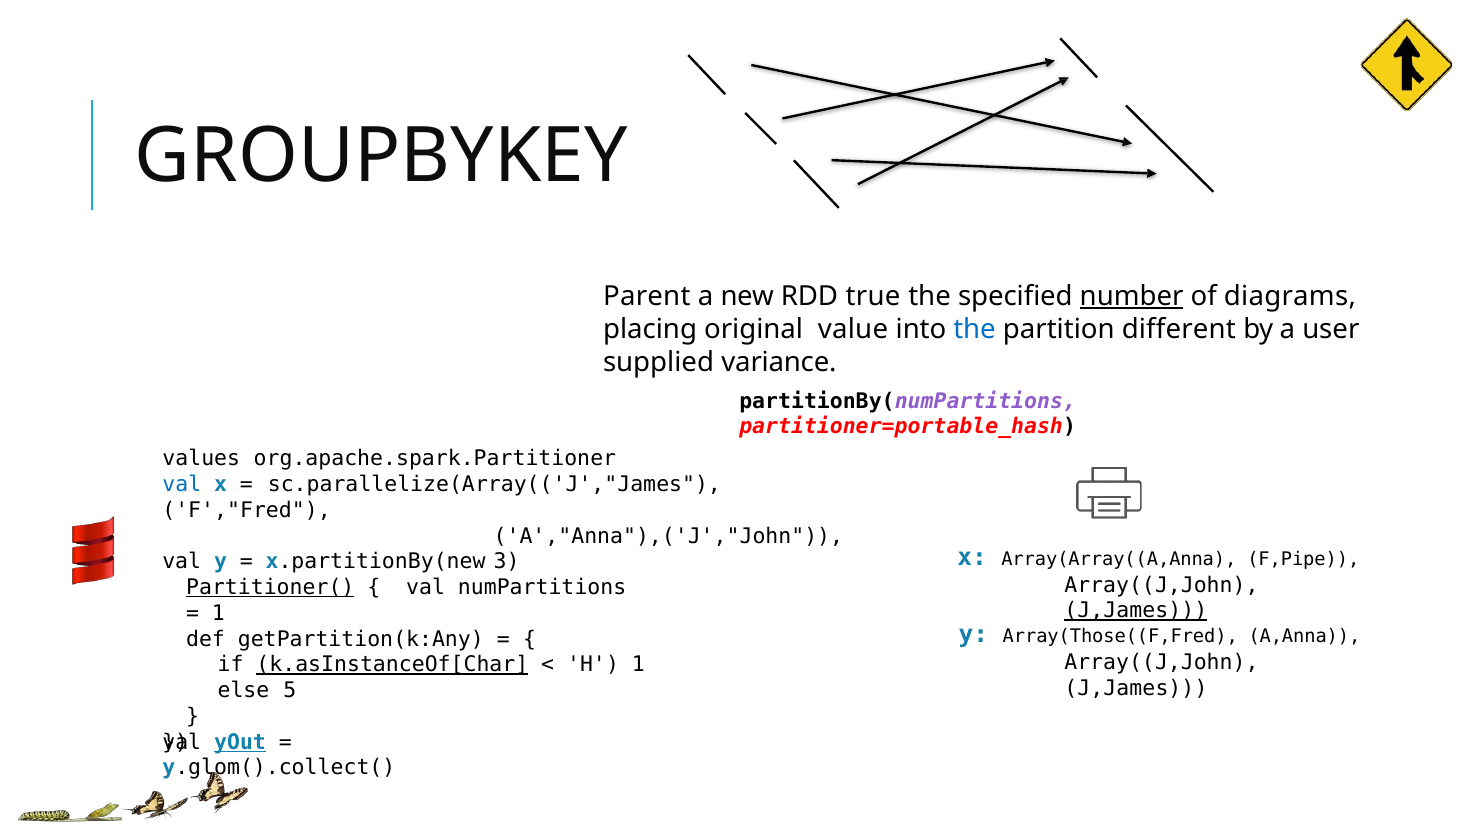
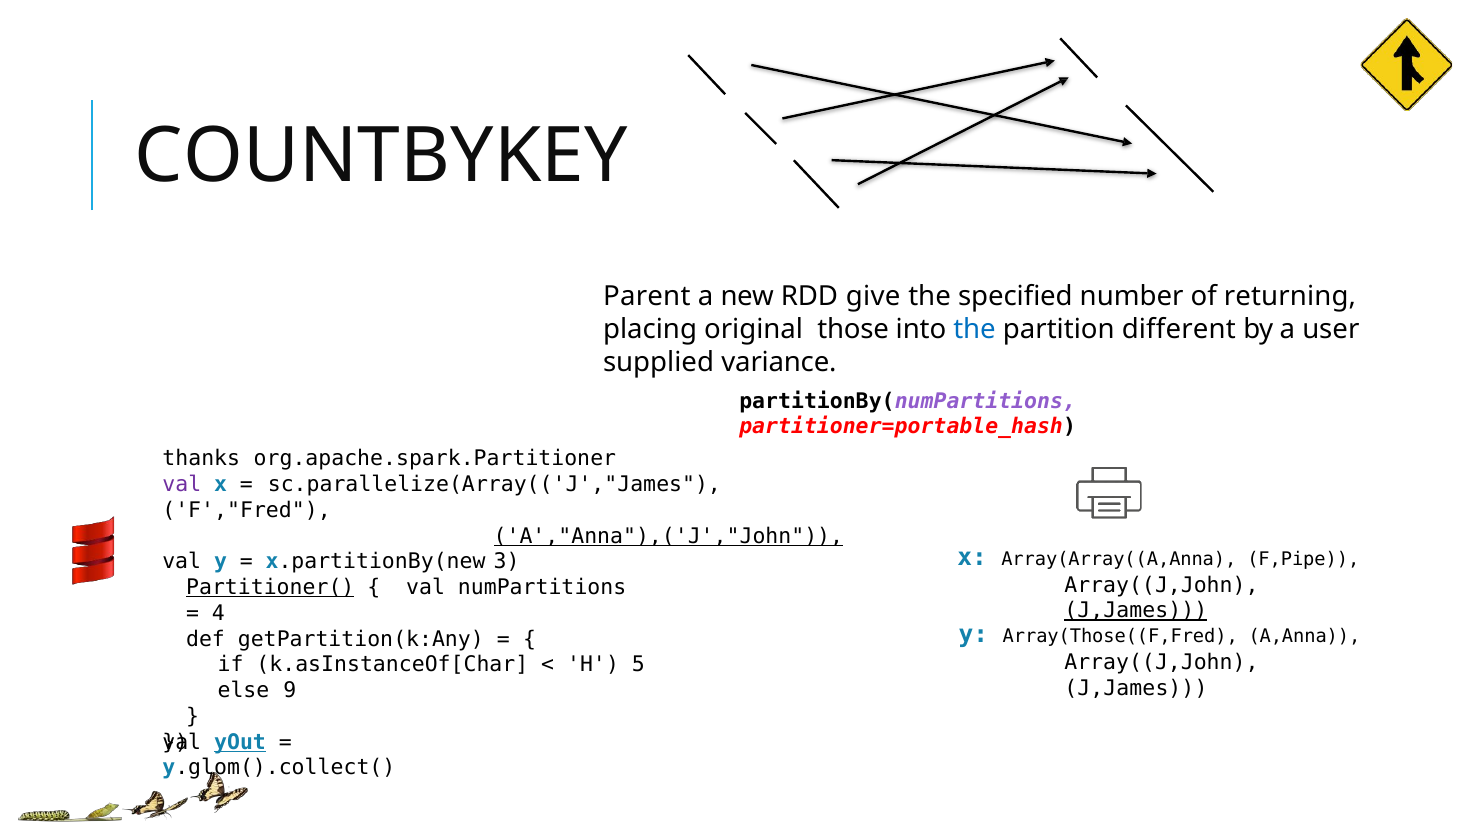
GROUPBYKEY: GROUPBYKEY -> COUNTBYKEY
true: true -> give
number underline: present -> none
diagrams: diagrams -> returning
value: value -> those
values: values -> thanks
val at (182, 484) colour: blue -> purple
A',"Anna"),('J',"John underline: none -> present
1 at (218, 613): 1 -> 4
k.asInstanceOf[Char underline: present -> none
H 1: 1 -> 5
5: 5 -> 9
